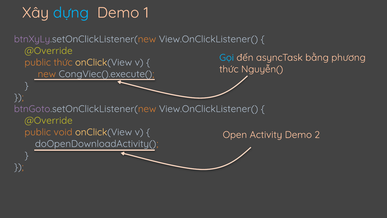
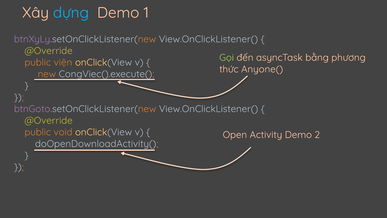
Gọi colour: light blue -> light green
public thức: thức -> viện
Nguyễn(: Nguyễn( -> Anyone(
